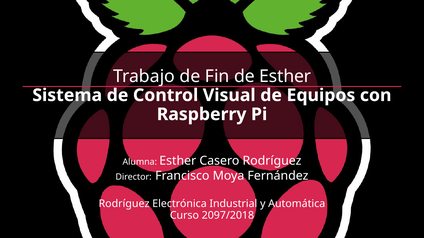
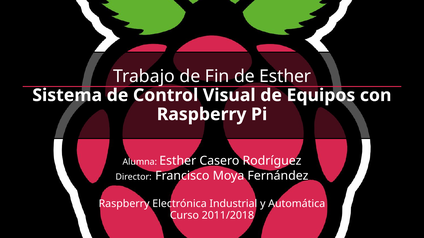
Rodríguez at (124, 204): Rodríguez -> Raspberry
2097/2018: 2097/2018 -> 2011/2018
